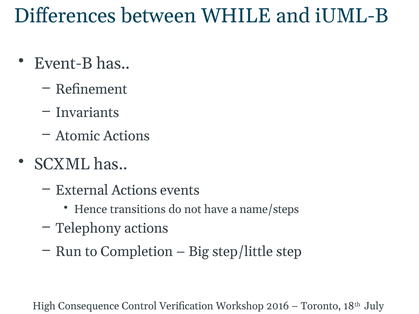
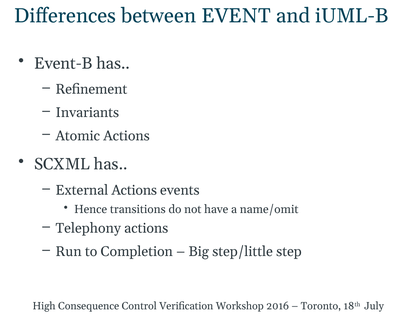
WHILE: WHILE -> EVENT
name/steps: name/steps -> name/omit
